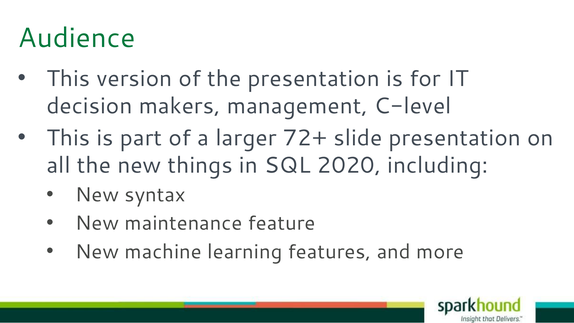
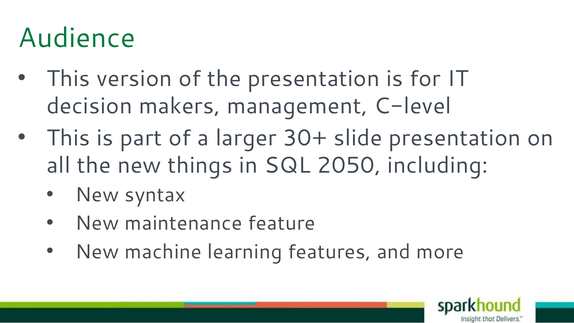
72+: 72+ -> 30+
2020: 2020 -> 2050
